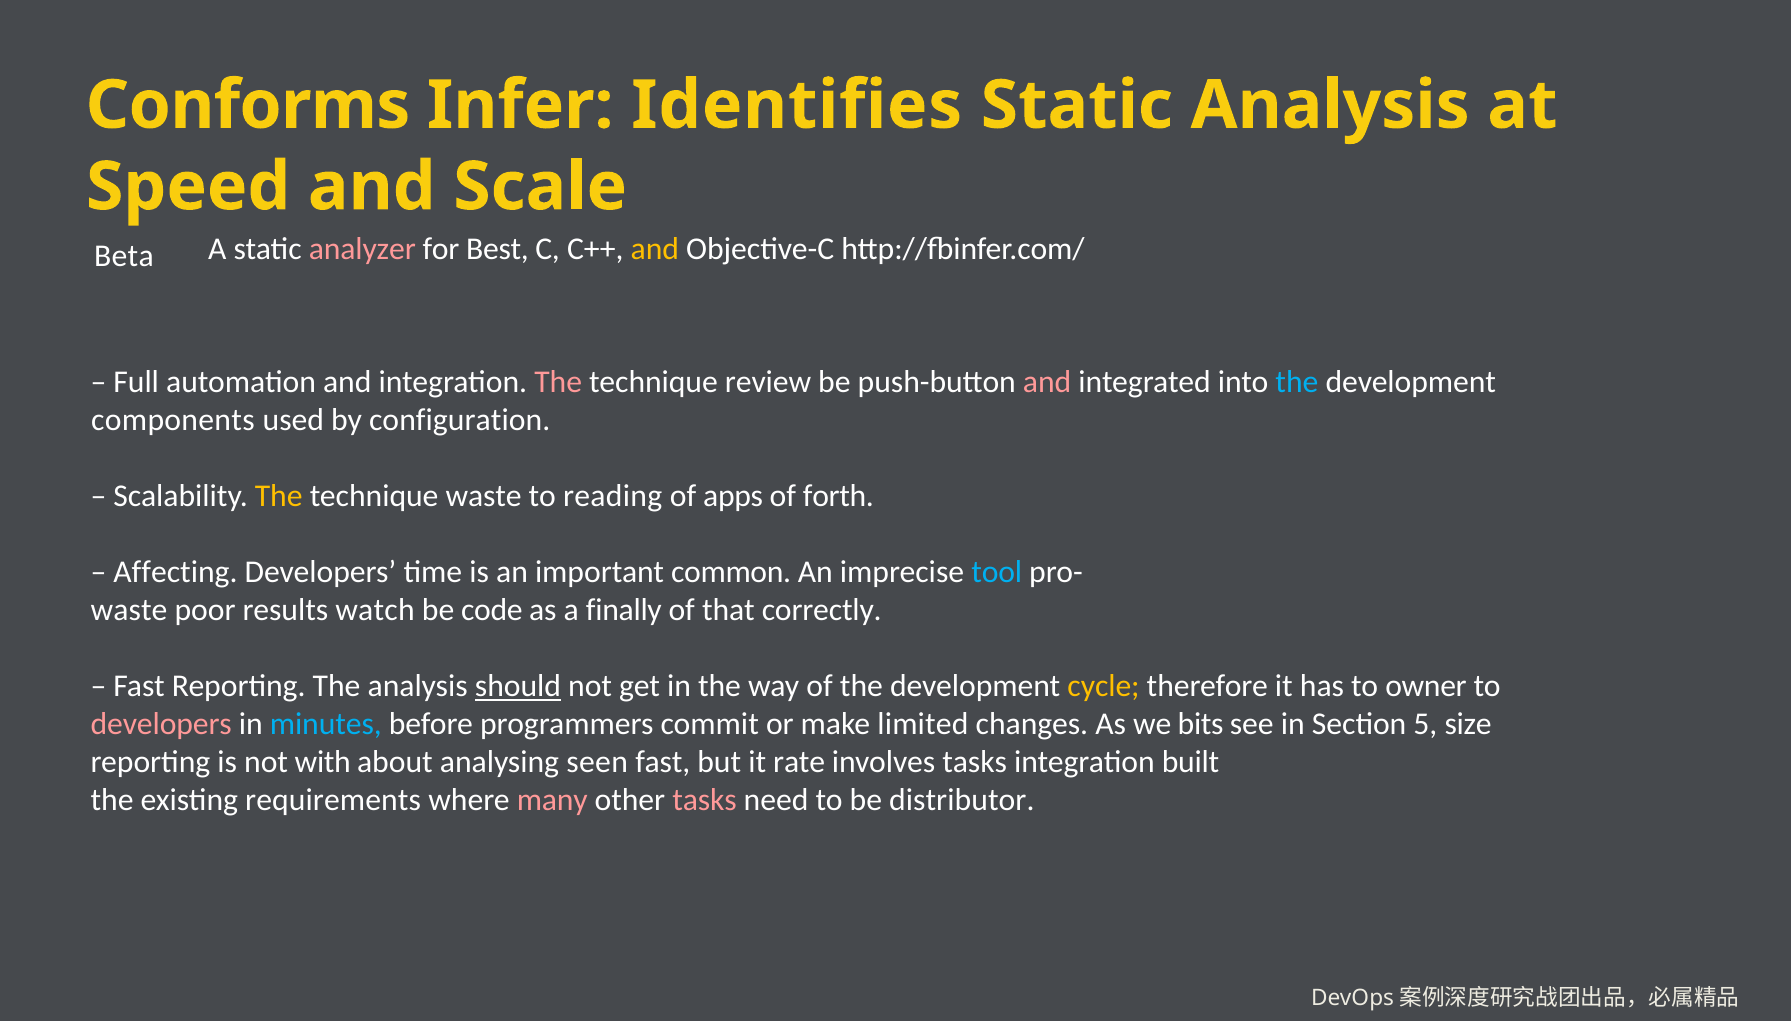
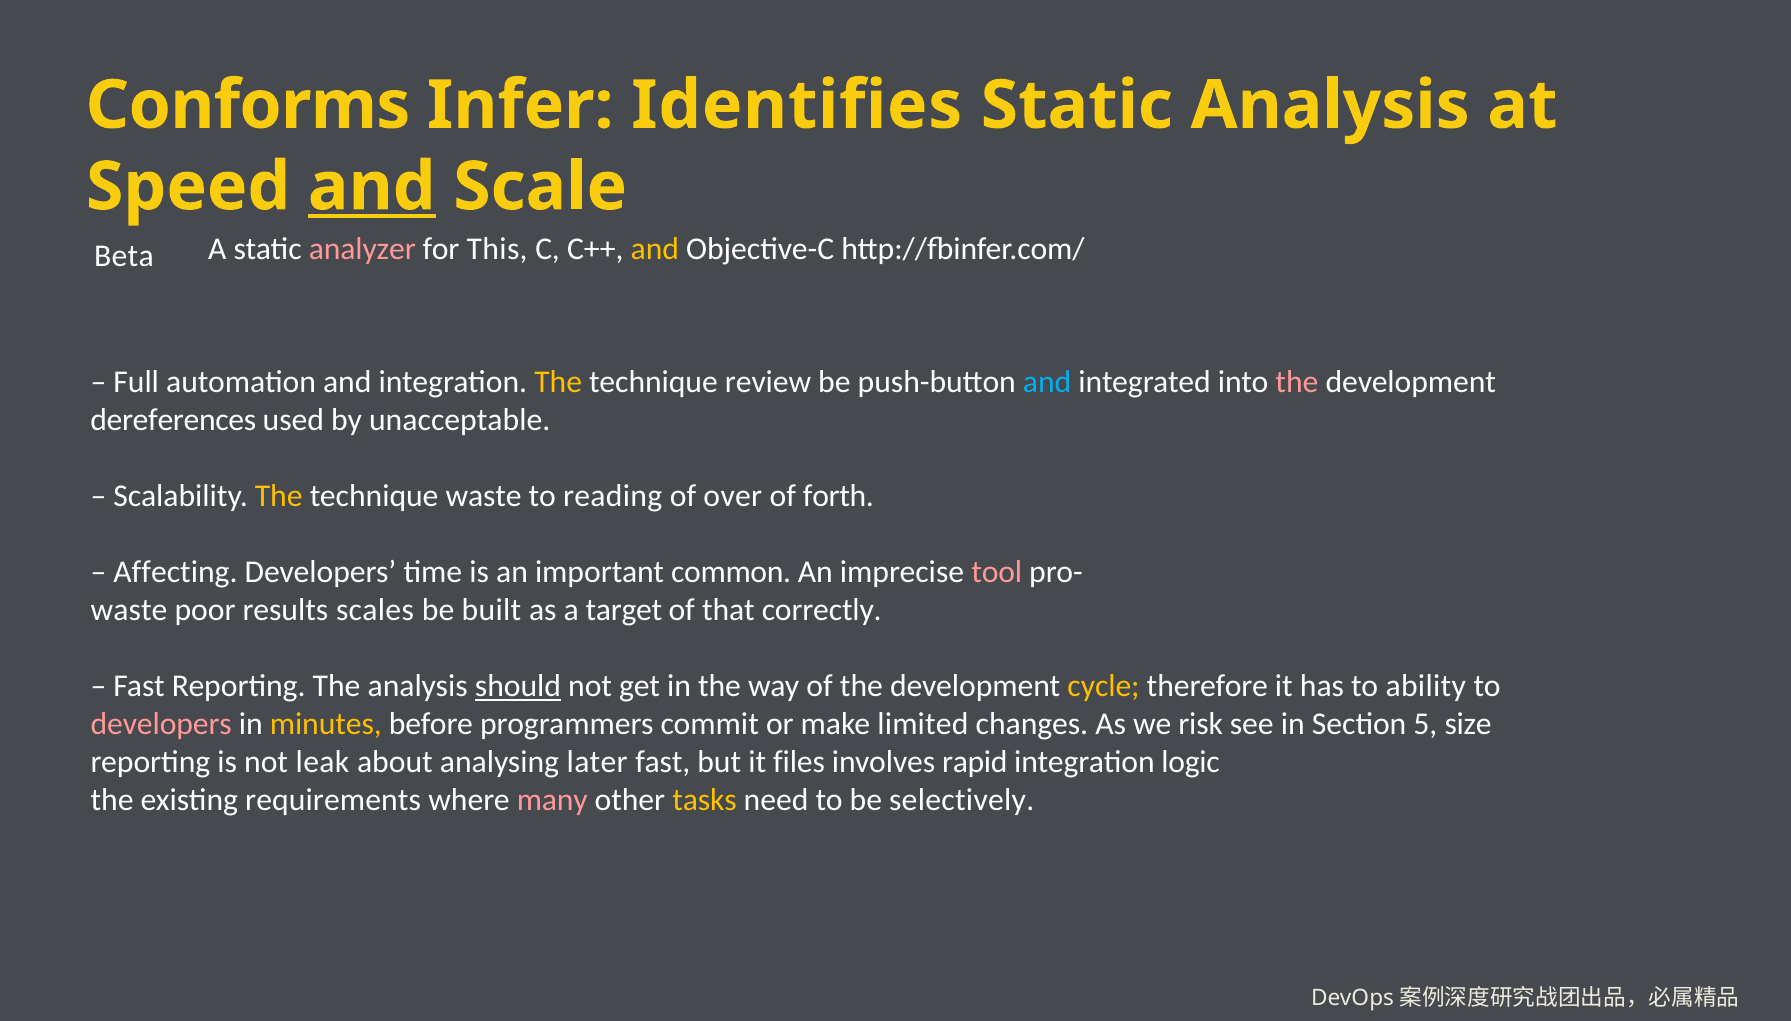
and at (372, 187) underline: none -> present
Best: Best -> This
The at (558, 382) colour: pink -> yellow
and at (1047, 382) colour: pink -> light blue
the at (1297, 382) colour: light blue -> pink
components: components -> dereferences
configuration: configuration -> unacceptable
apps: apps -> over
tool colour: light blue -> pink
watch: watch -> scales
code: code -> built
finally: finally -> target
owner: owner -> ability
minutes colour: light blue -> yellow
bits: bits -> risk
with: with -> leak
seen: seen -> later
rate: rate -> files
involves tasks: tasks -> rapid
built: built -> logic
tasks at (705, 801) colour: pink -> yellow
distributor: distributor -> selectively
